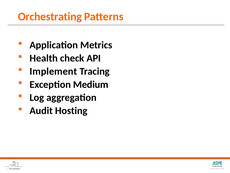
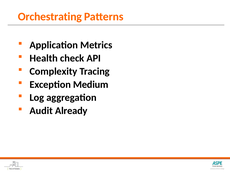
Implement: Implement -> Complexity
Hosting: Hosting -> Already
